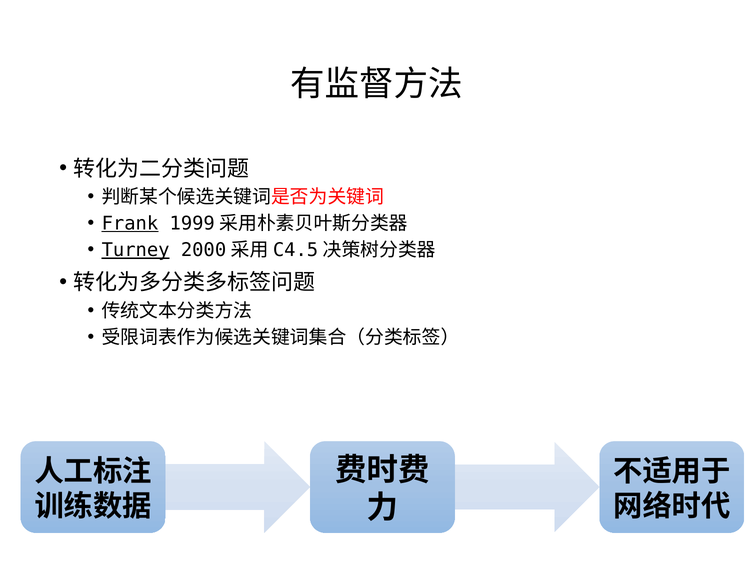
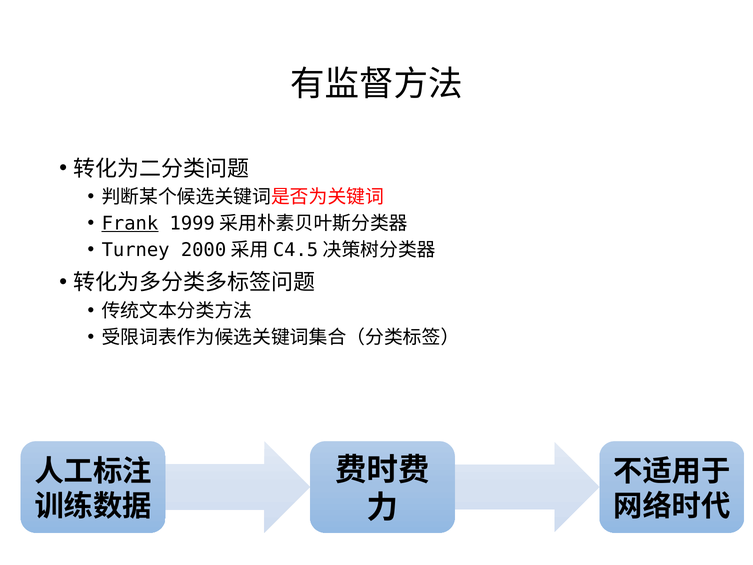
Turney underline: present -> none
